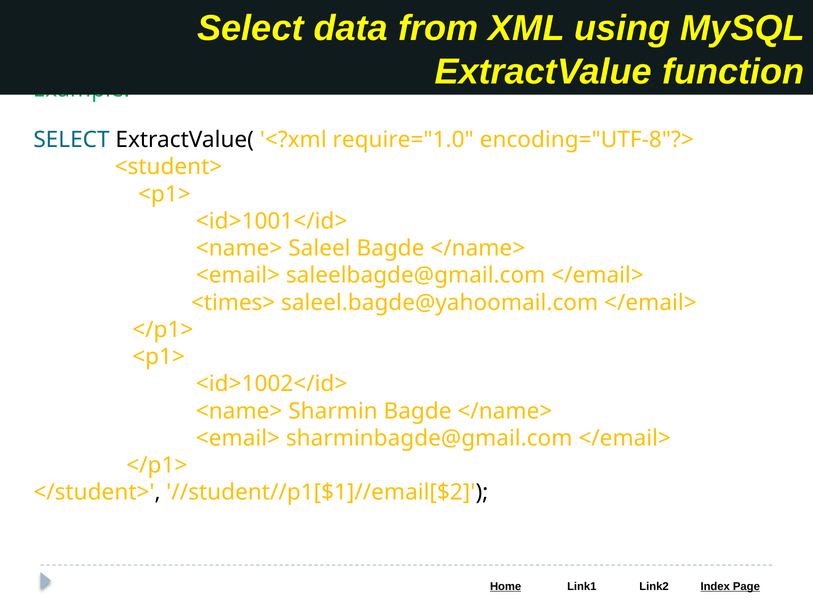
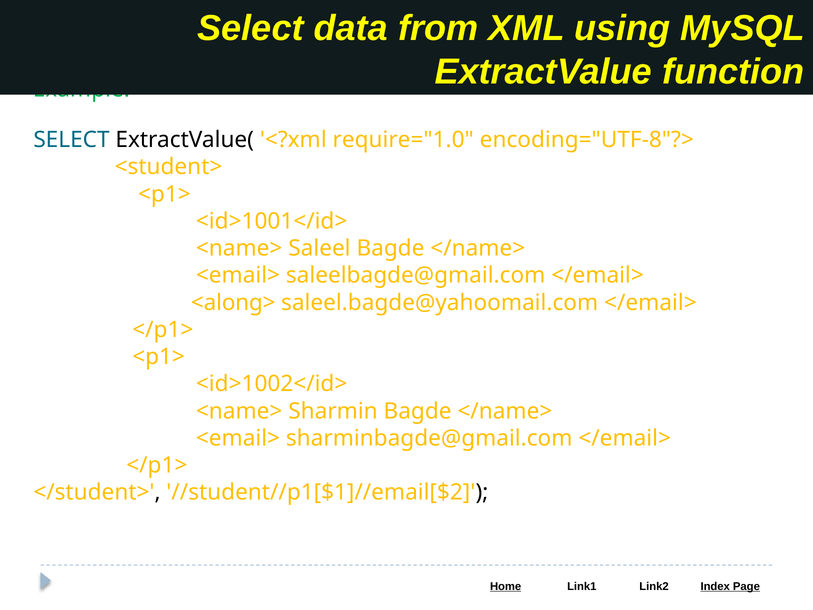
<times>: <times> -> <along>
